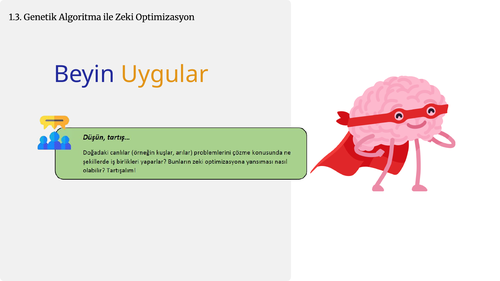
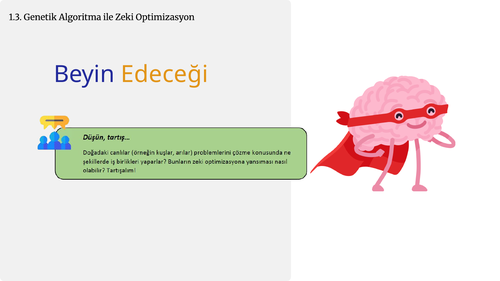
Uygular: Uygular -> Edeceği
